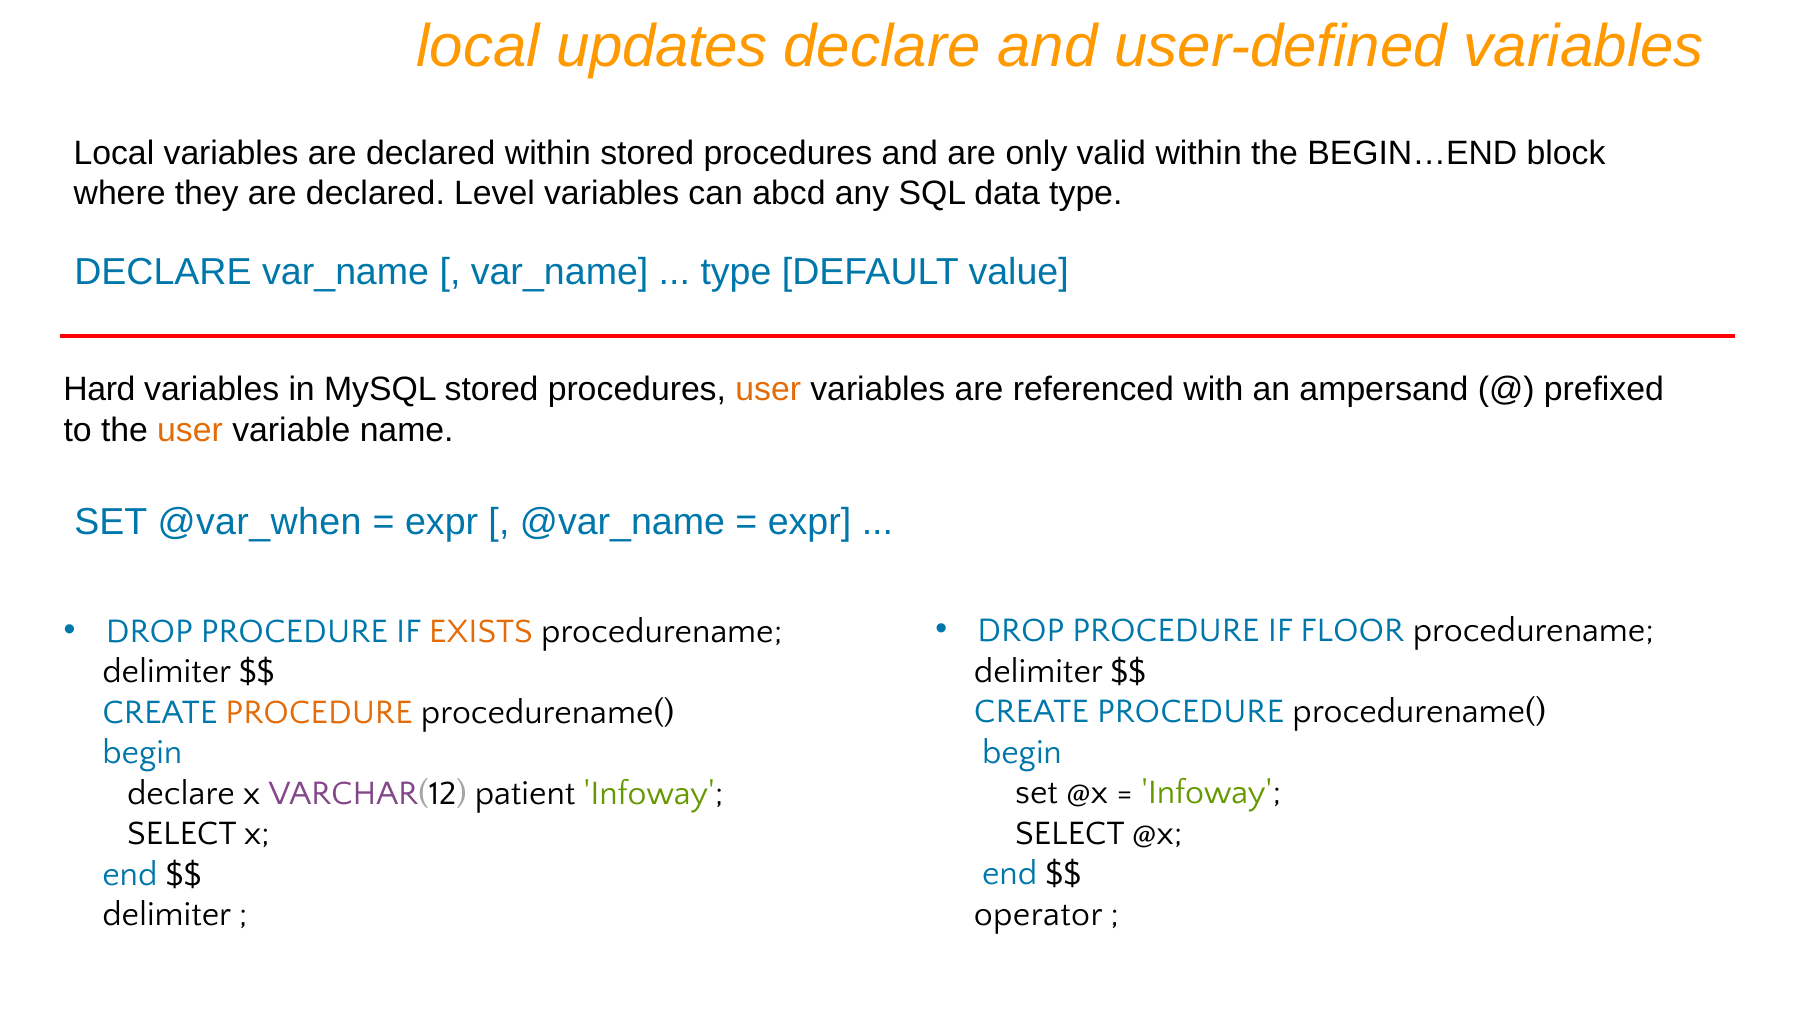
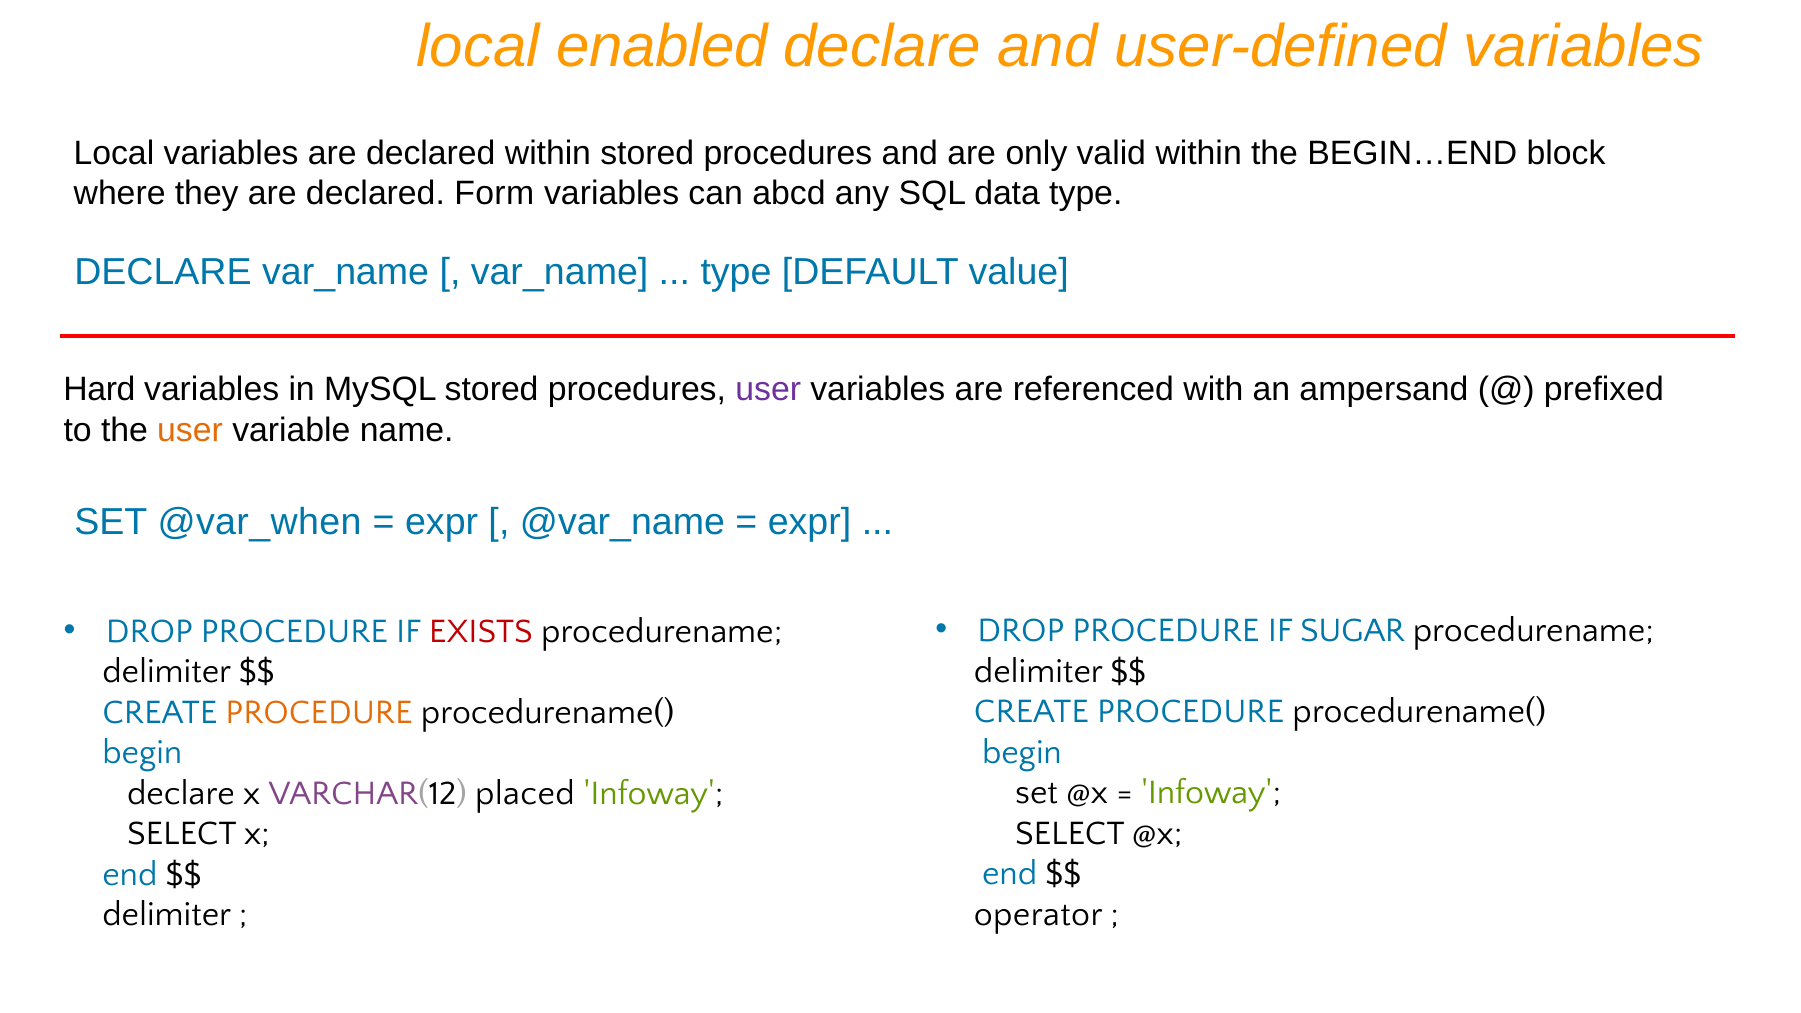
updates: updates -> enabled
Level: Level -> Form
user at (768, 390) colour: orange -> purple
FLOOR: FLOOR -> SUGAR
EXISTS colour: orange -> red
patient: patient -> placed
